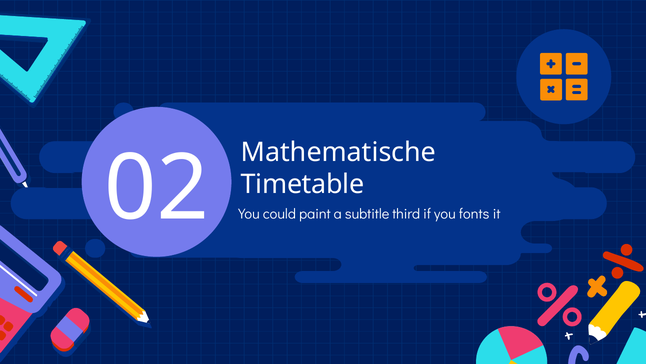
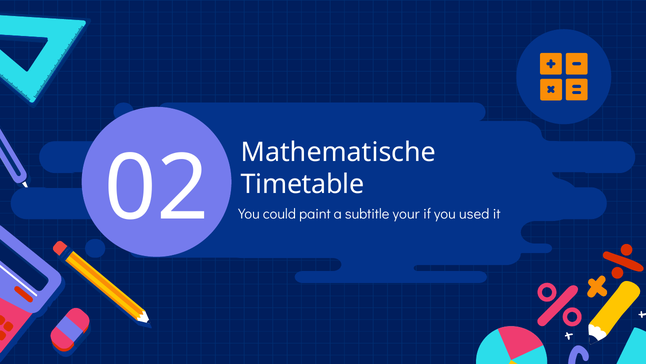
third: third -> your
fonts: fonts -> used
